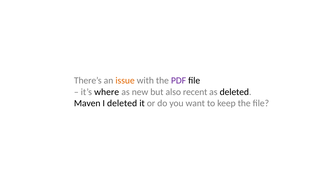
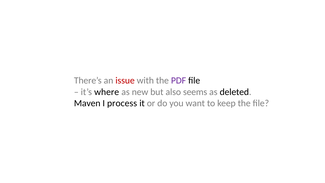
issue colour: orange -> red
recent: recent -> seems
I deleted: deleted -> process
